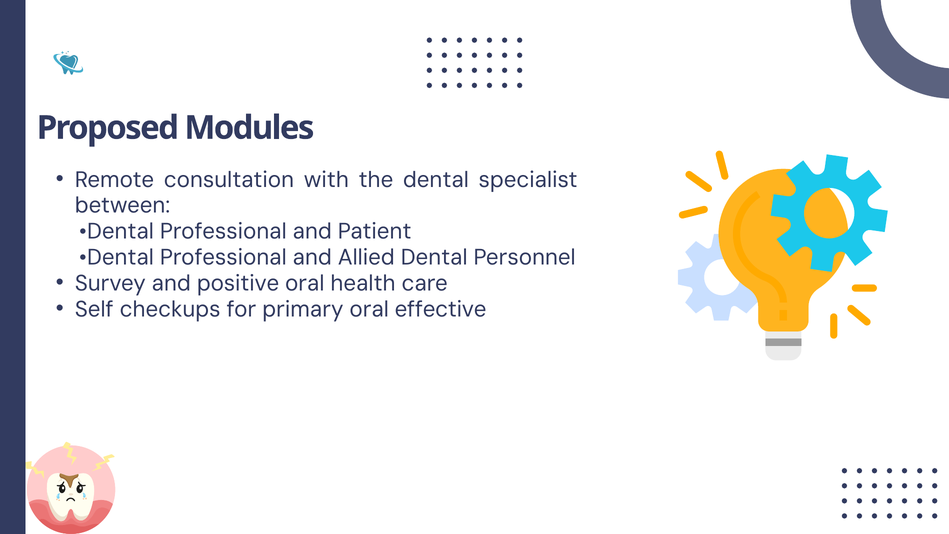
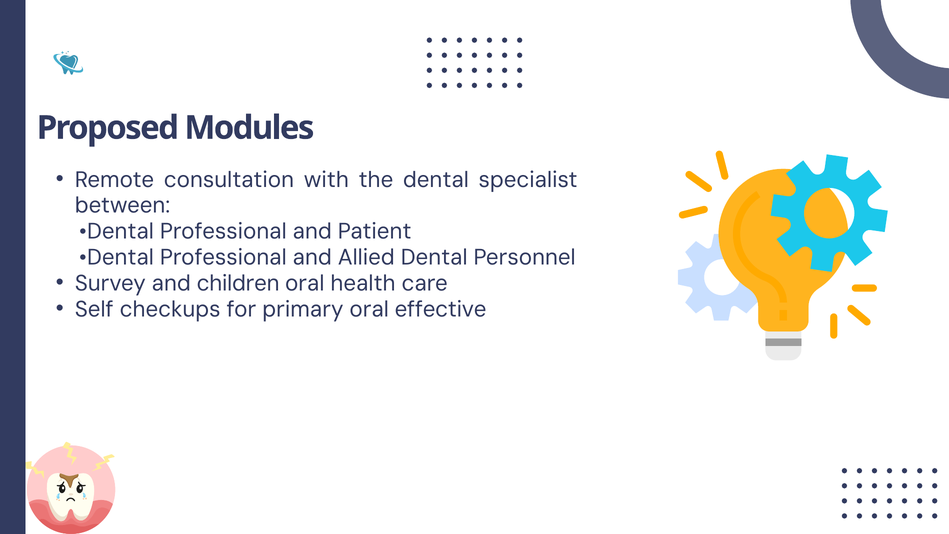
positive: positive -> children
